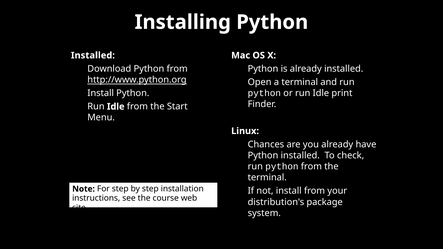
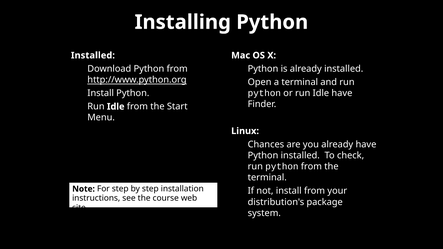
Idle print: print -> have
